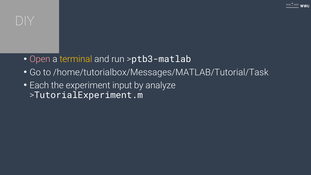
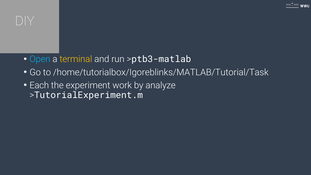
Open colour: pink -> light blue
/home/tutorialbox/Messages/MATLAB/Tutorial/Task: /home/tutorialbox/Messages/MATLAB/Tutorial/Task -> /home/tutorialbox/Igoreblinks/MATLAB/Tutorial/Task
input: input -> work
